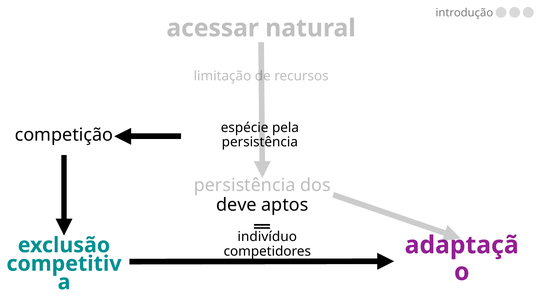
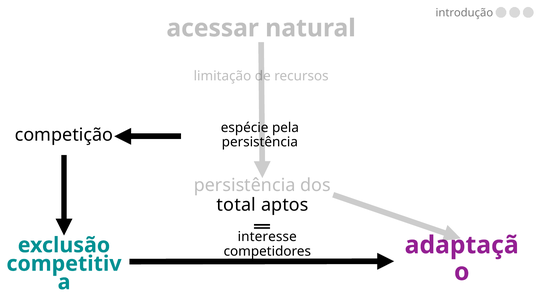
deve: deve -> total
indivíduo: indivíduo -> interesse
